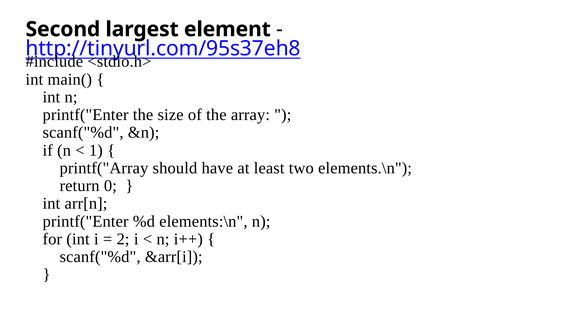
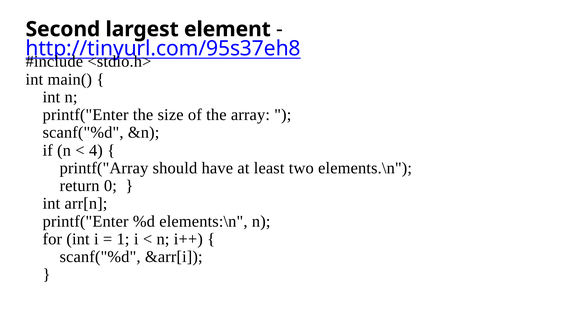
1: 1 -> 4
2: 2 -> 1
